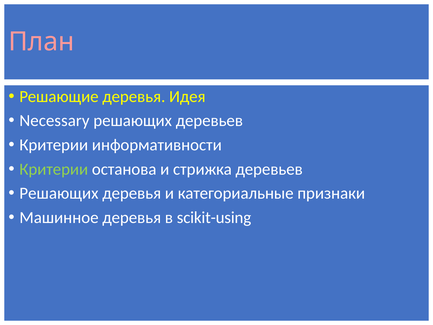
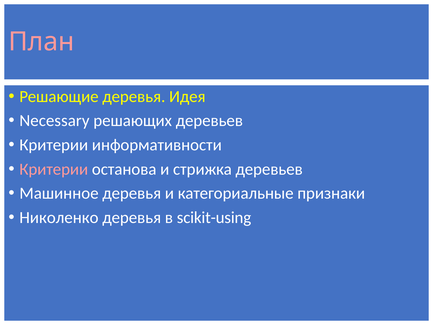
Критерии at (54, 169) colour: light green -> pink
Решающих at (59, 193): Решающих -> Машинное
Машинное: Машинное -> Николенко
